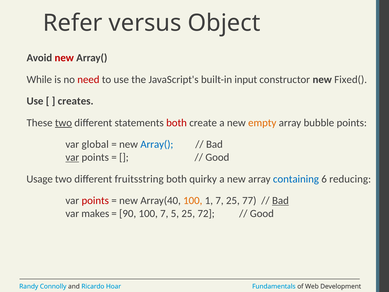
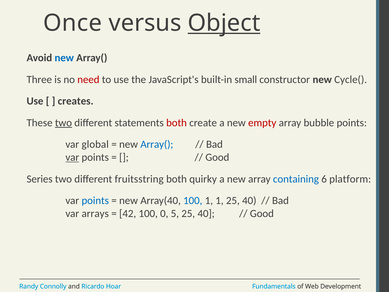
Refer: Refer -> Once
Object underline: none -> present
new at (64, 58) colour: red -> blue
While: While -> Three
input: input -> small
Fixed(: Fixed( -> Cycle(
empty colour: orange -> red
Usage: Usage -> Series
reducing: reducing -> platform
points at (95, 200) colour: red -> blue
100 at (193, 200) colour: orange -> blue
1 7: 7 -> 1
77 at (249, 200): 77 -> 40
Bad at (280, 200) underline: present -> none
makes: makes -> arrays
90: 90 -> 42
100 7: 7 -> 0
5 25 72: 72 -> 40
